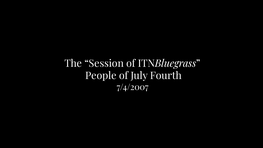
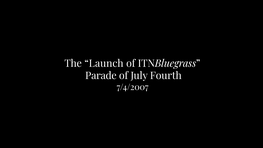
Session: Session -> Launch
People: People -> Parade
